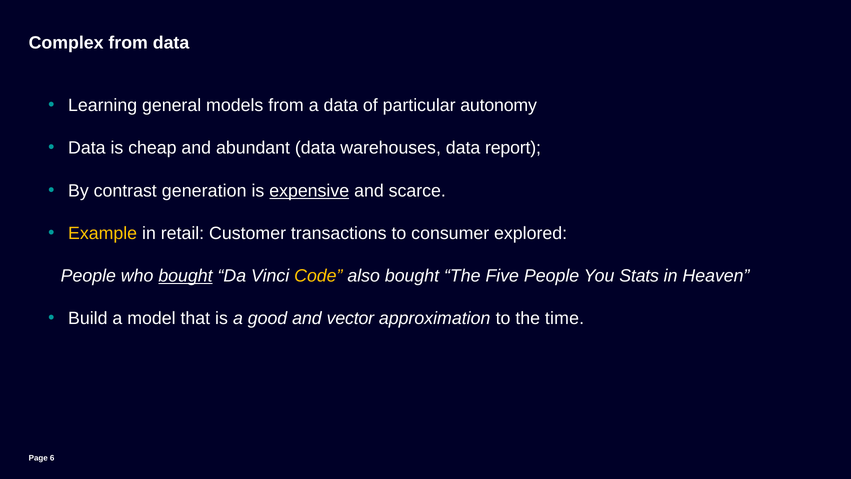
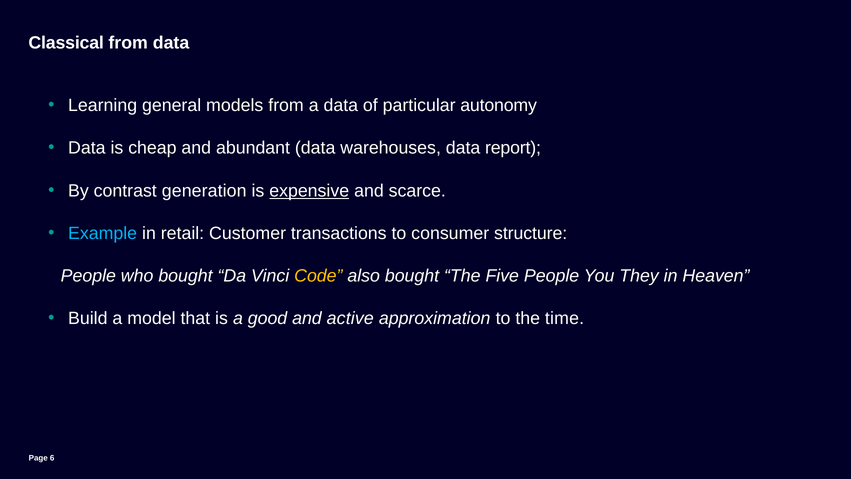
Complex: Complex -> Classical
Example colour: yellow -> light blue
explored: explored -> structure
bought at (185, 276) underline: present -> none
Stats: Stats -> They
vector: vector -> active
